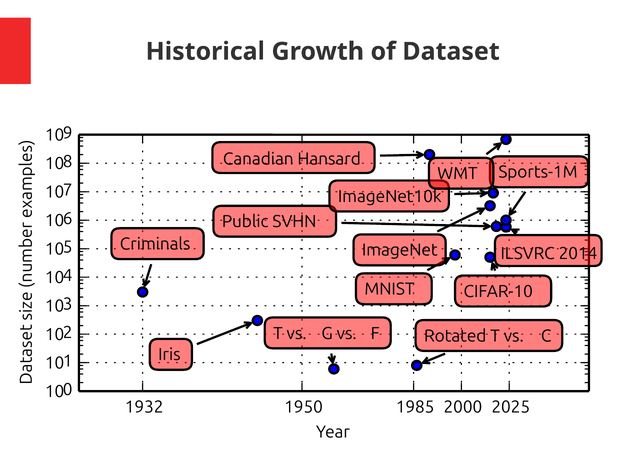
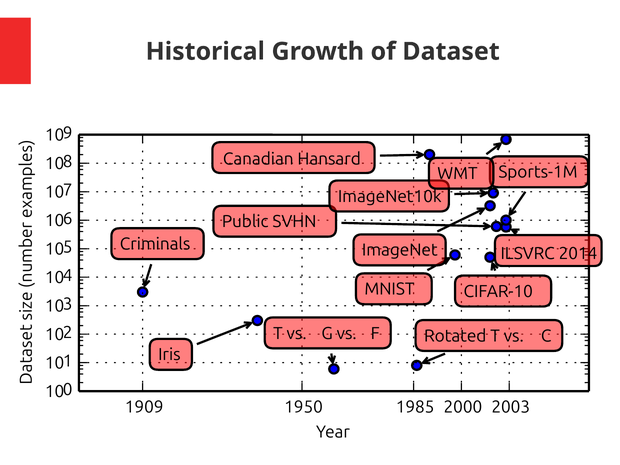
1932: 1932 -> 1909
2025: 2025 -> 2003
